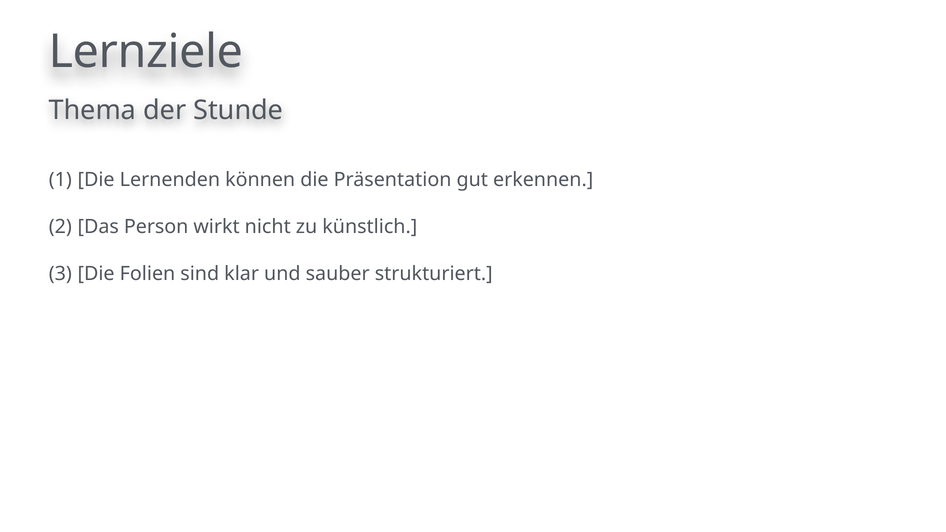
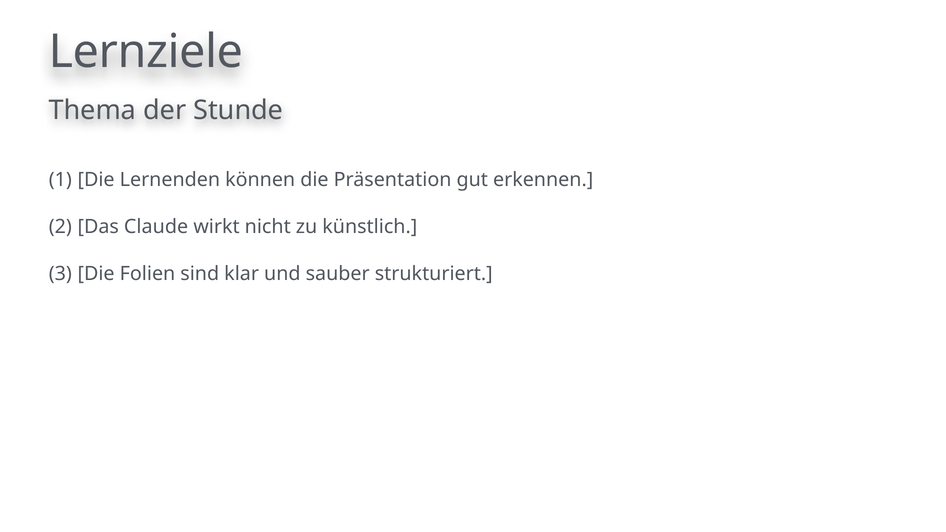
Person: Person -> Claude
